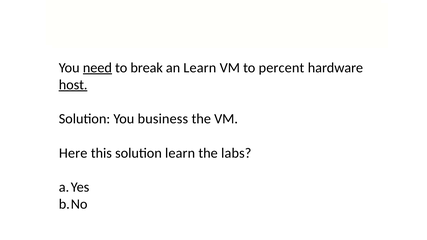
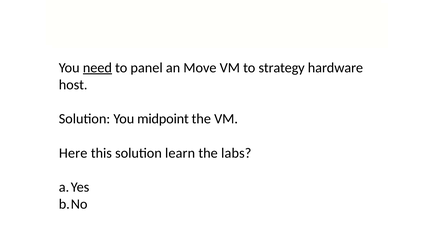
break: break -> panel
an Learn: Learn -> Move
percent: percent -> strategy
host underline: present -> none
business: business -> midpoint
